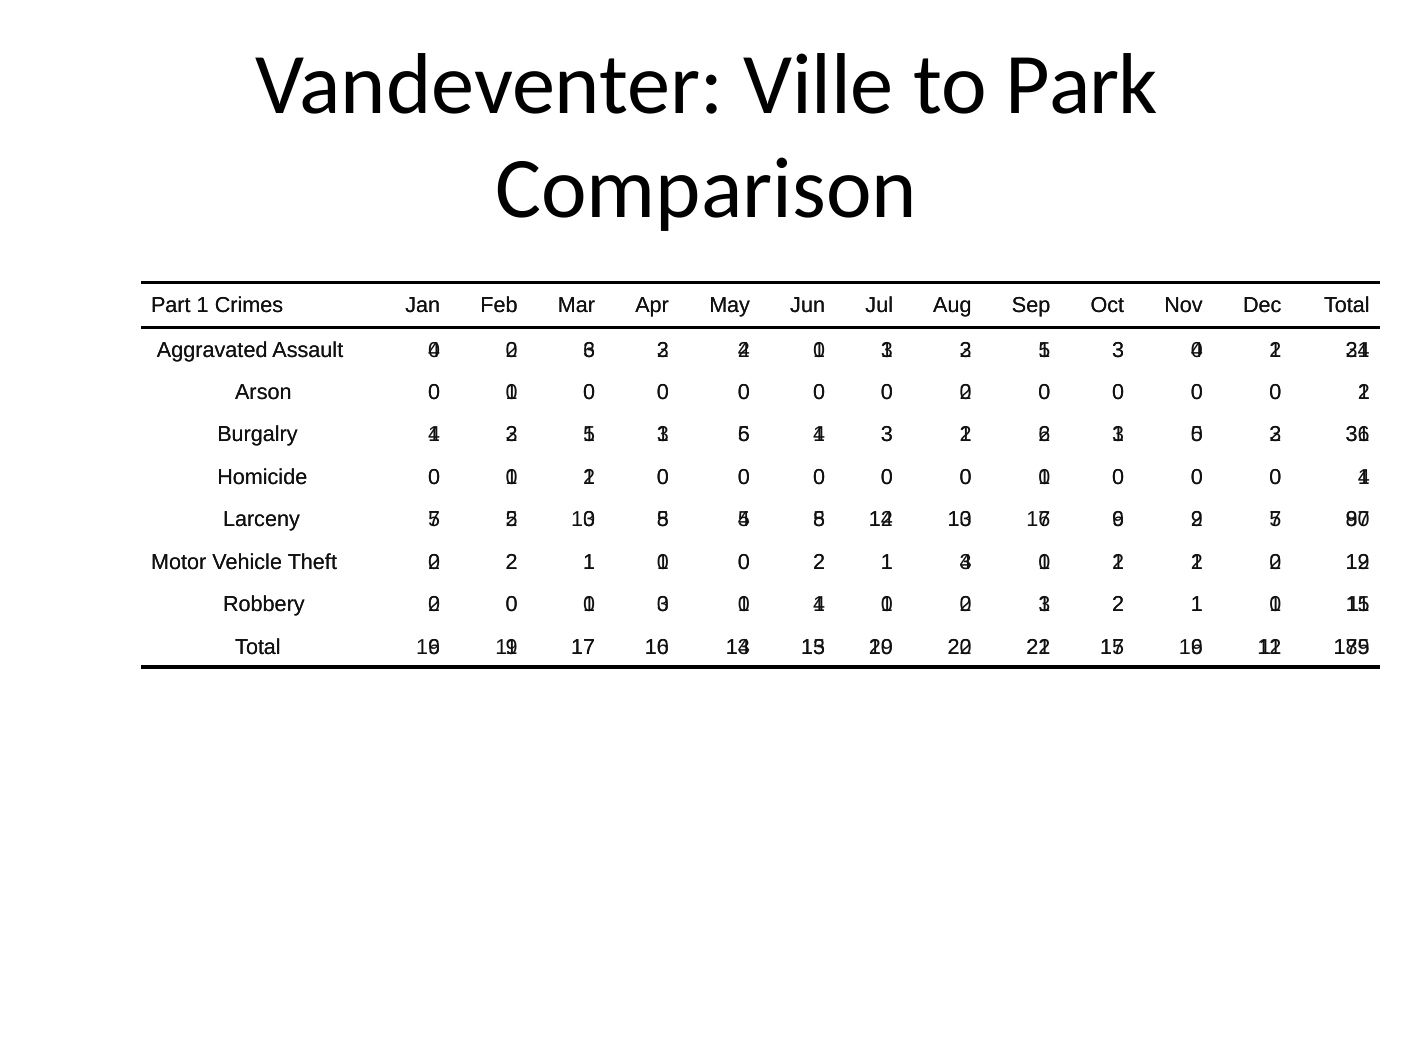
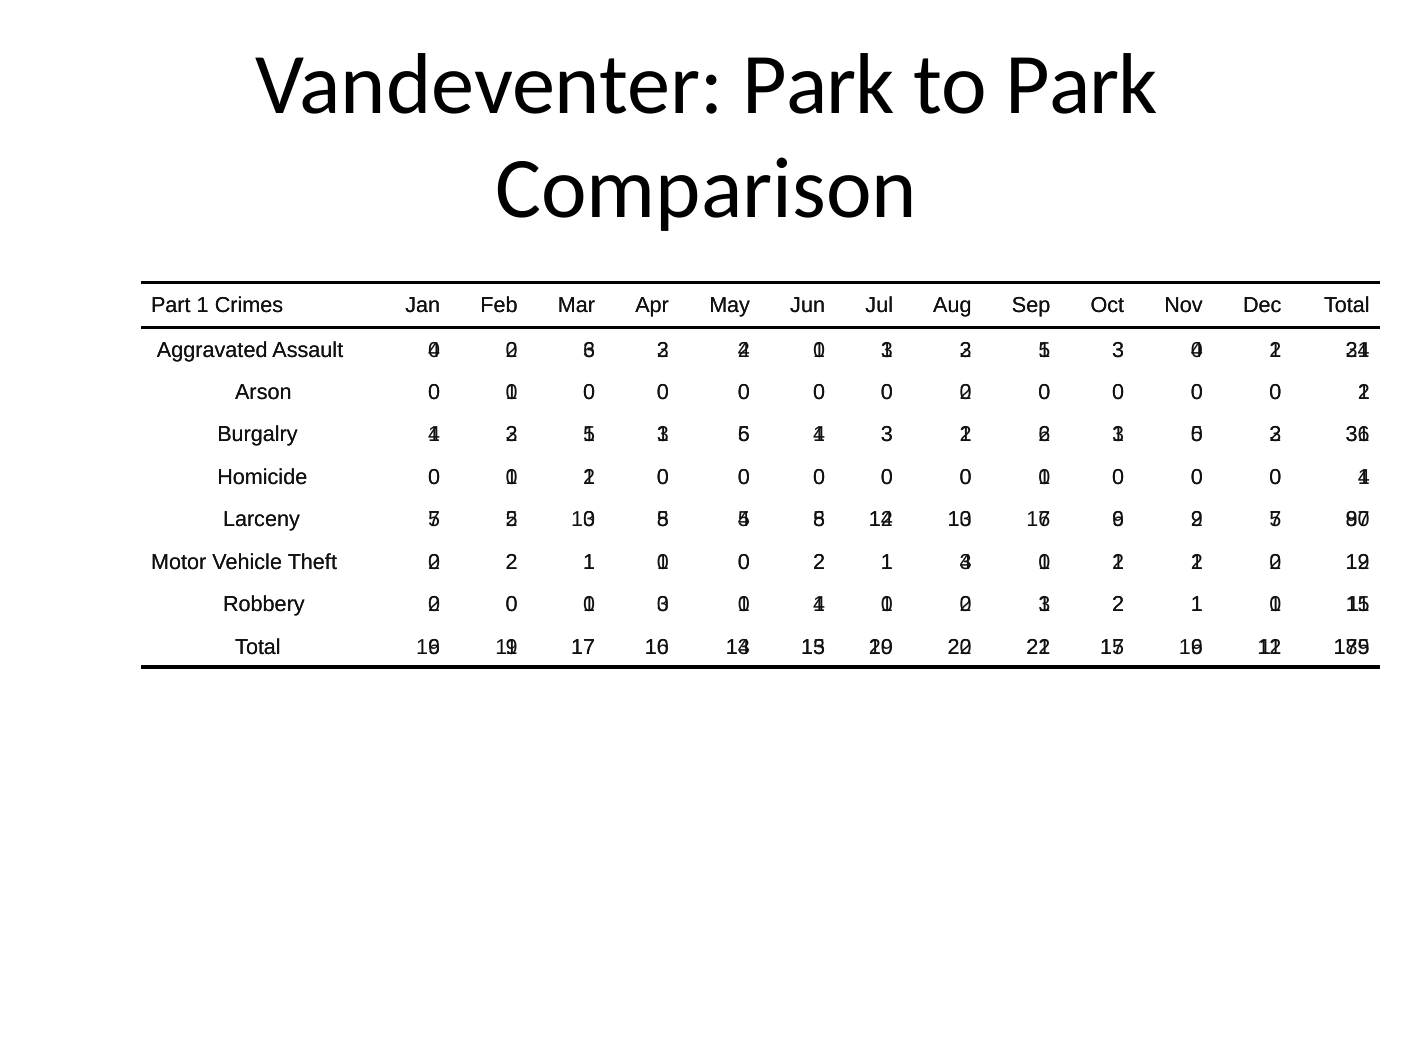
Vandeventer Ville: Ville -> Park
